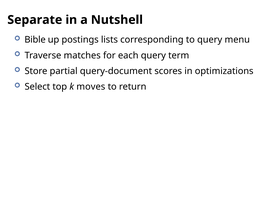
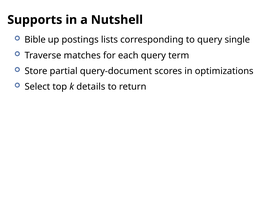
Separate: Separate -> Supports
menu: menu -> single
moves: moves -> details
